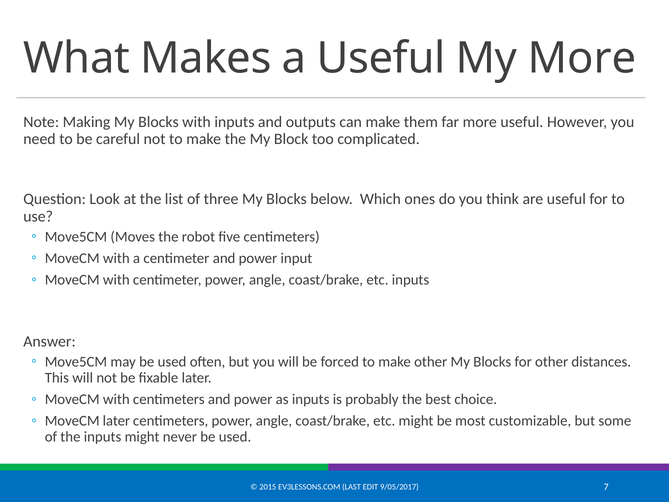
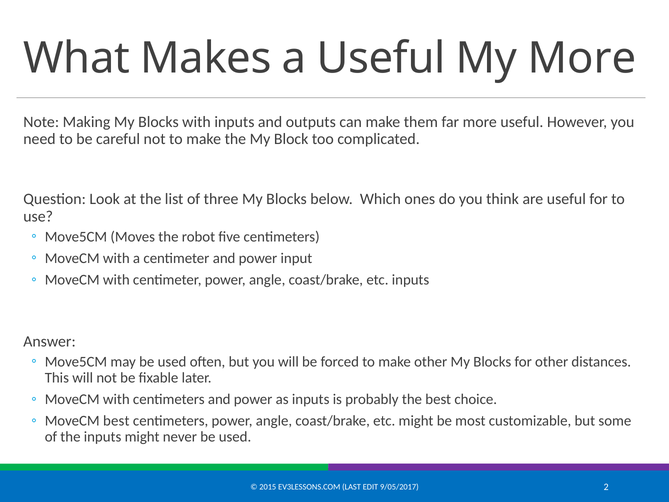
MoveCM later: later -> best
7: 7 -> 2
